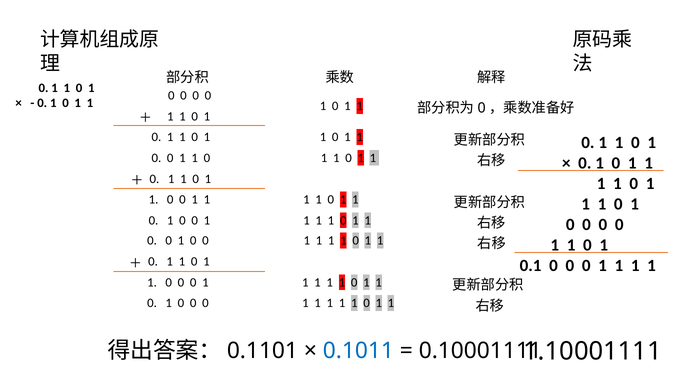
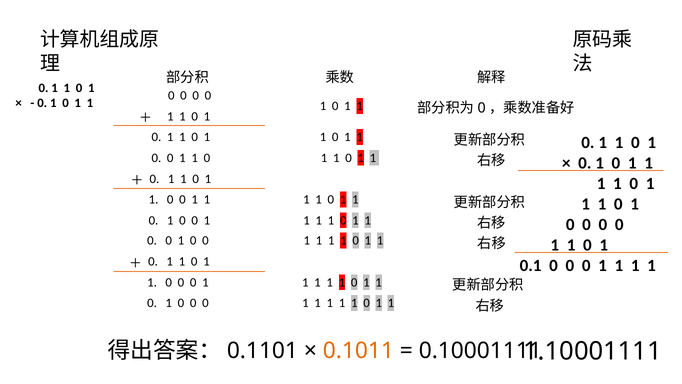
0.1011 colour: blue -> orange
